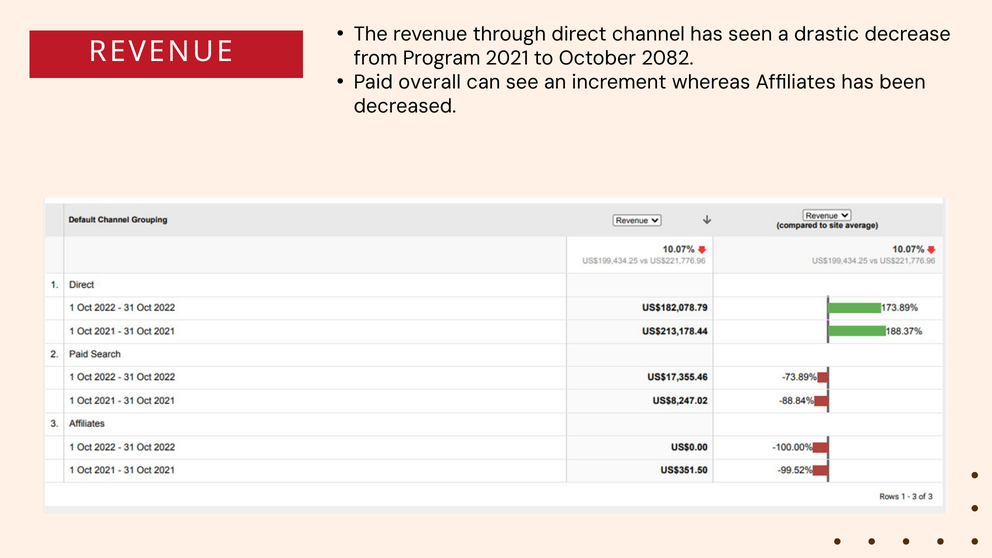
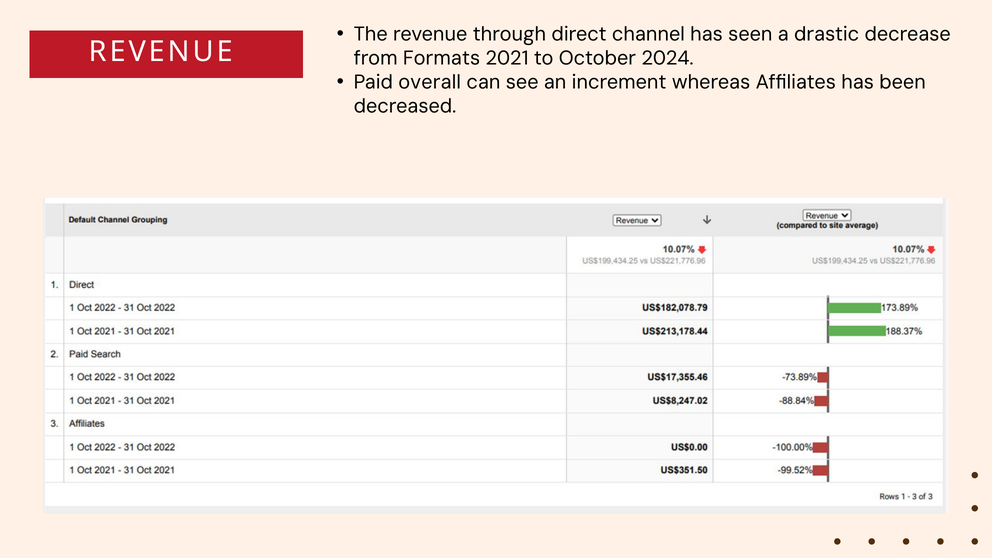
Program: Program -> Formats
2082: 2082 -> 2024
